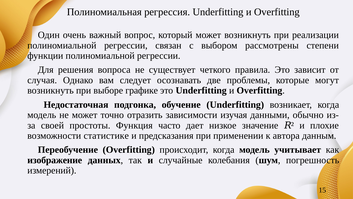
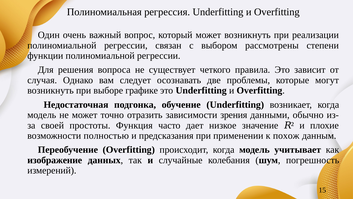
изучая: изучая -> зрения
статистике: статистике -> полностью
автора: автора -> похож
